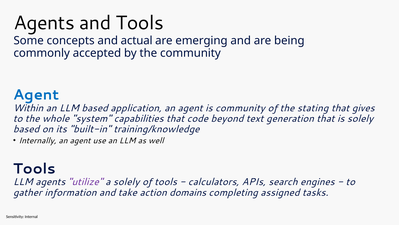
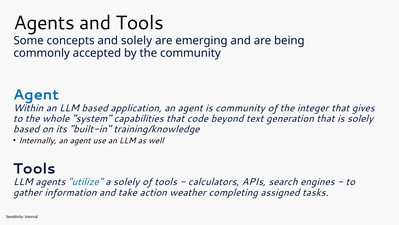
and actual: actual -> solely
stating: stating -> integer
utilize colour: purple -> blue
domains: domains -> weather
